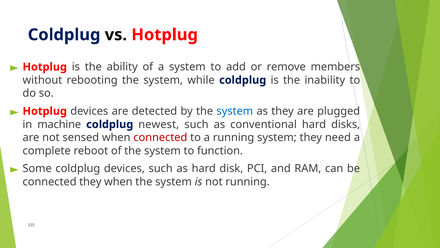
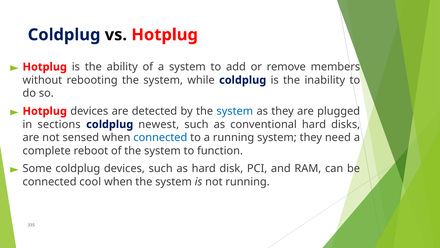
machine: machine -> sections
connected at (160, 137) colour: red -> blue
connected they: they -> cool
